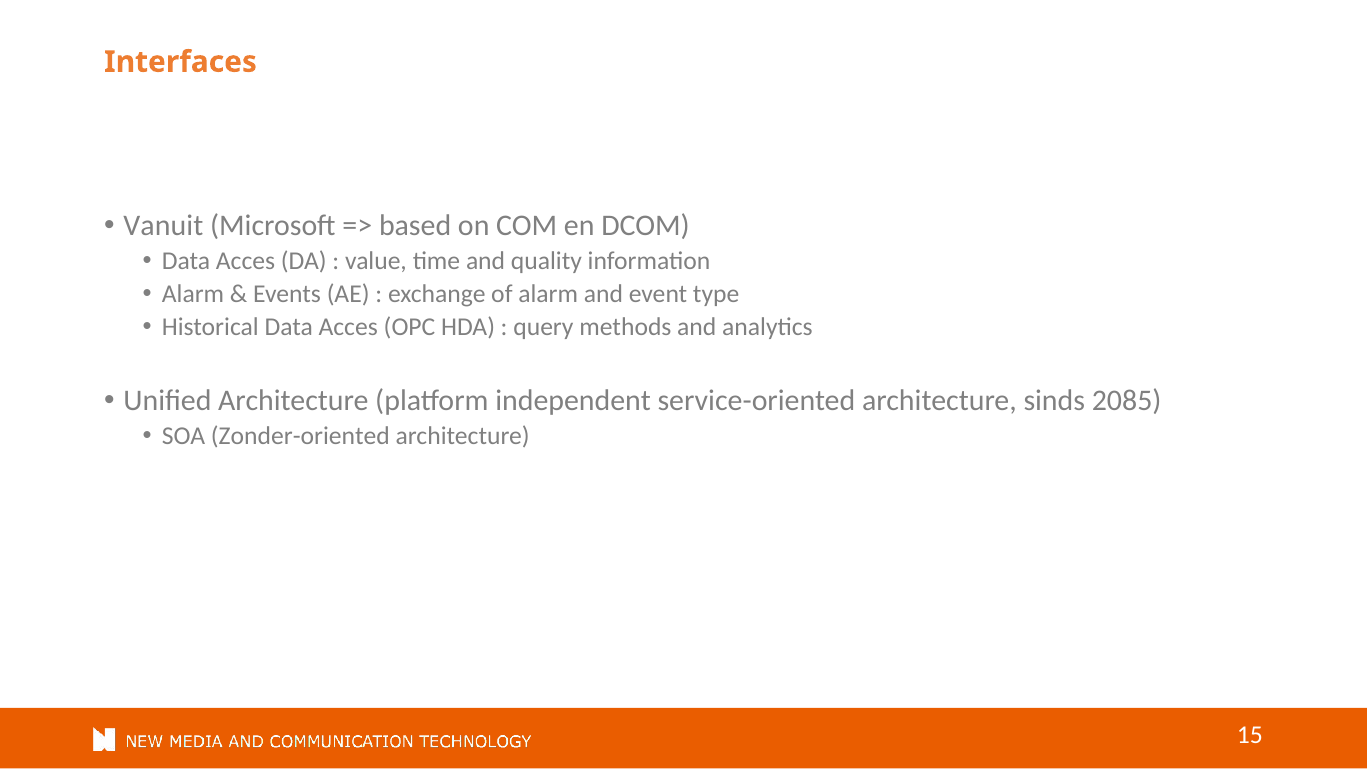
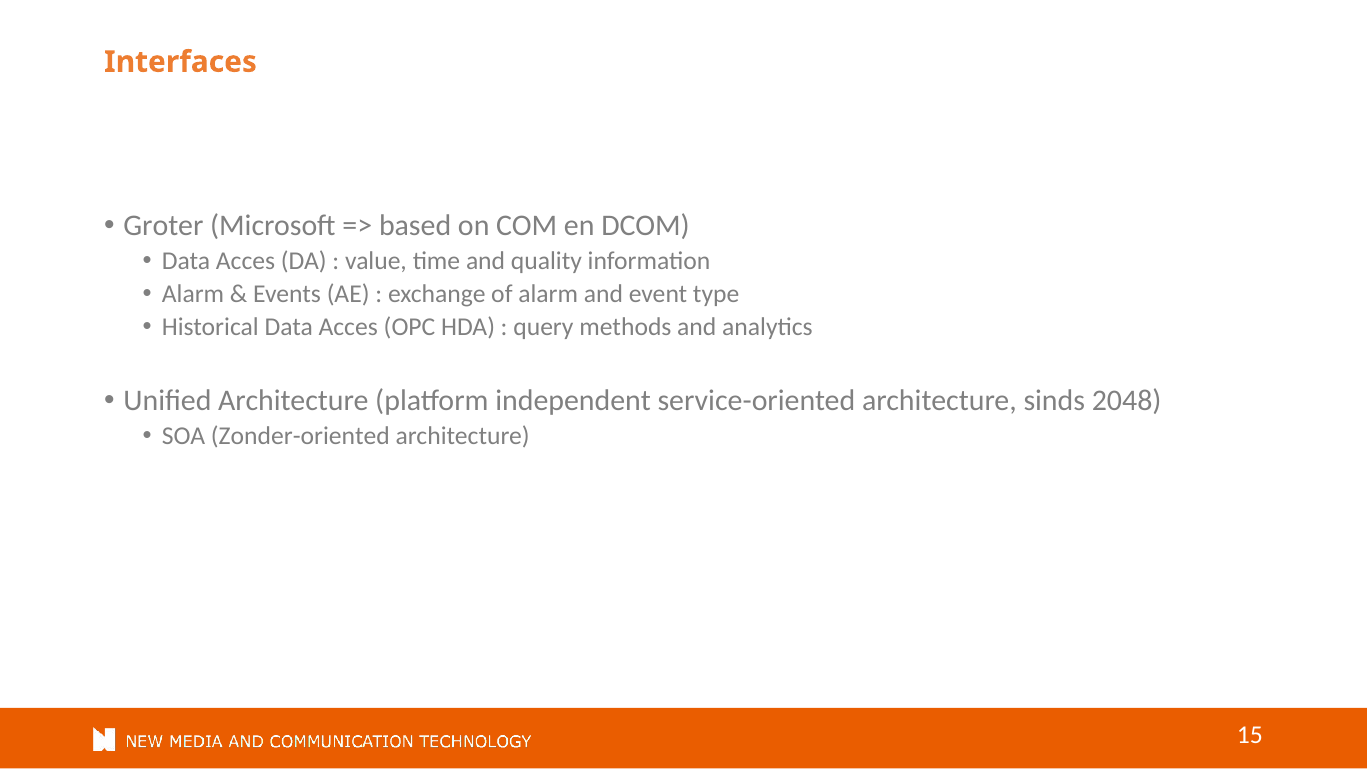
Vanuit: Vanuit -> Groter
2085: 2085 -> 2048
